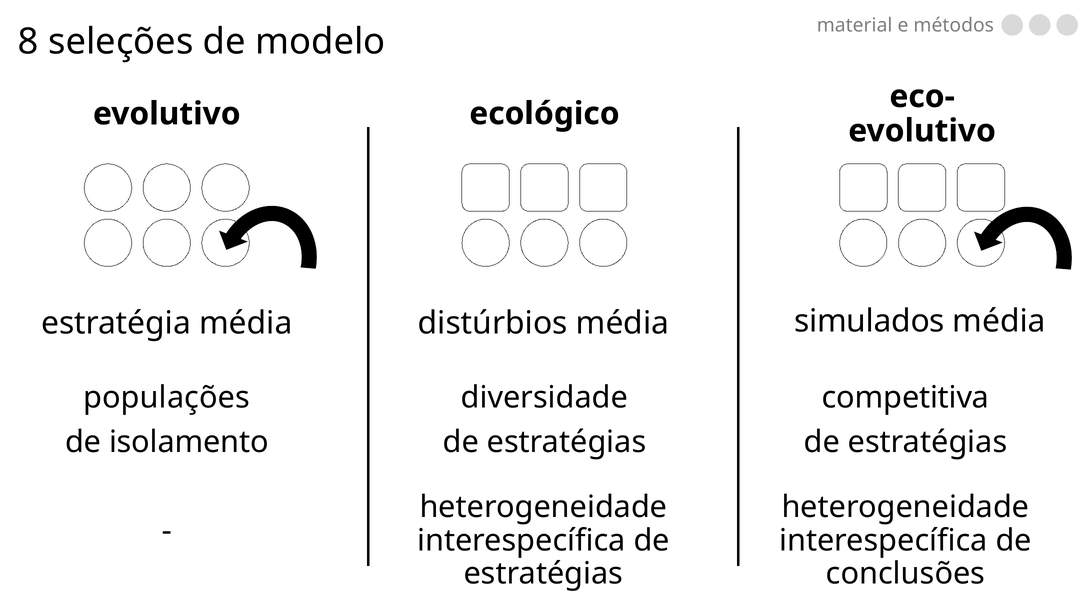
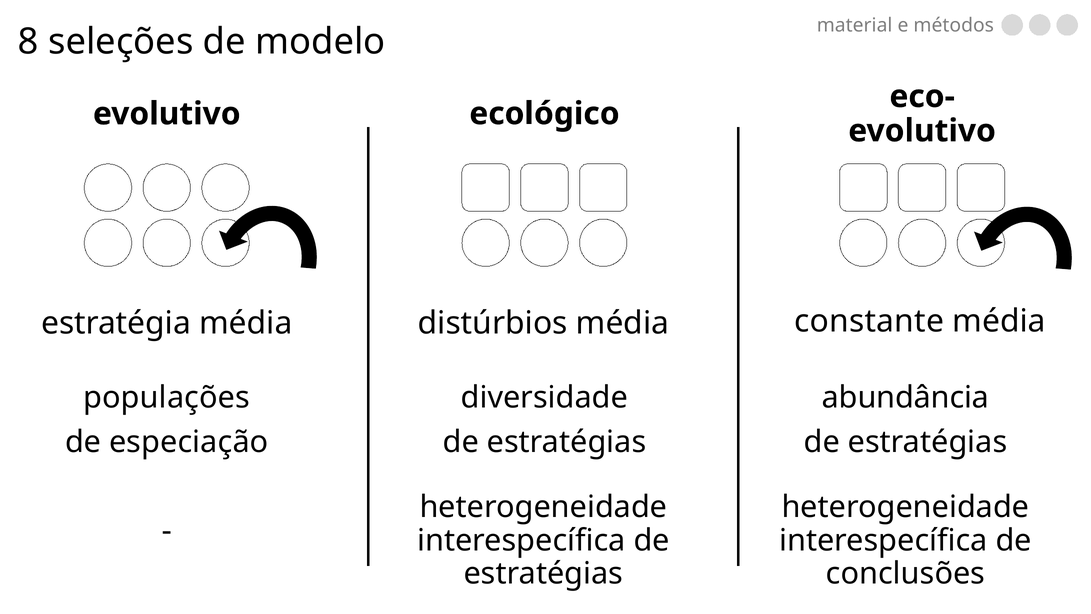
simulados: simulados -> constante
competitiva: competitiva -> abundância
isolamento: isolamento -> especiação
